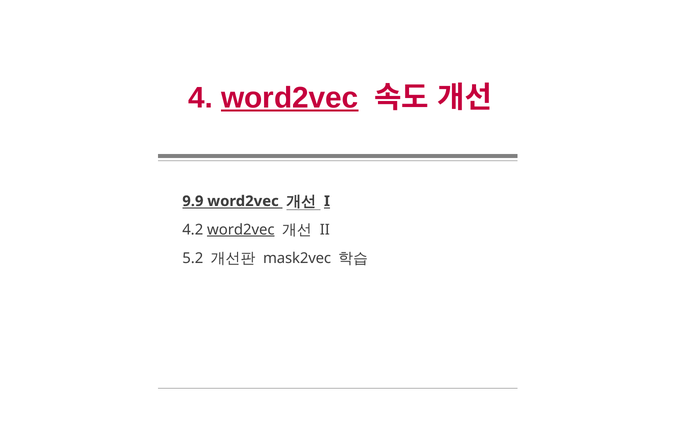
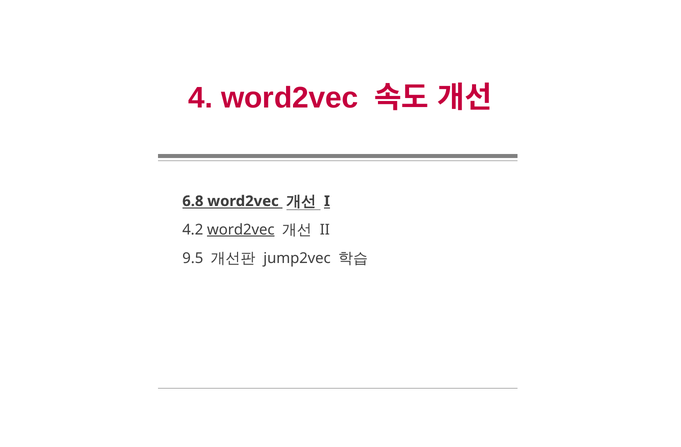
word2vec at (290, 98) underline: present -> none
9.9: 9.9 -> 6.8
5.2: 5.2 -> 9.5
mask2vec: mask2vec -> jump2vec
